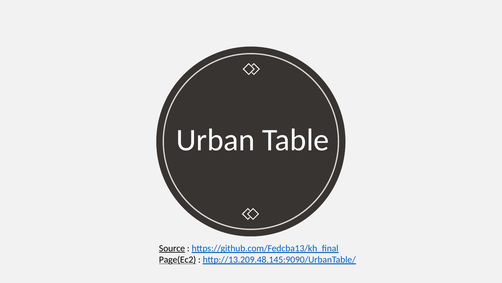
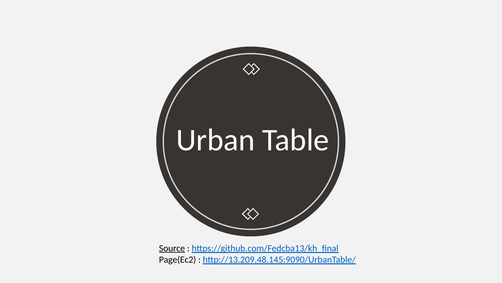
Page(Ec2 underline: present -> none
